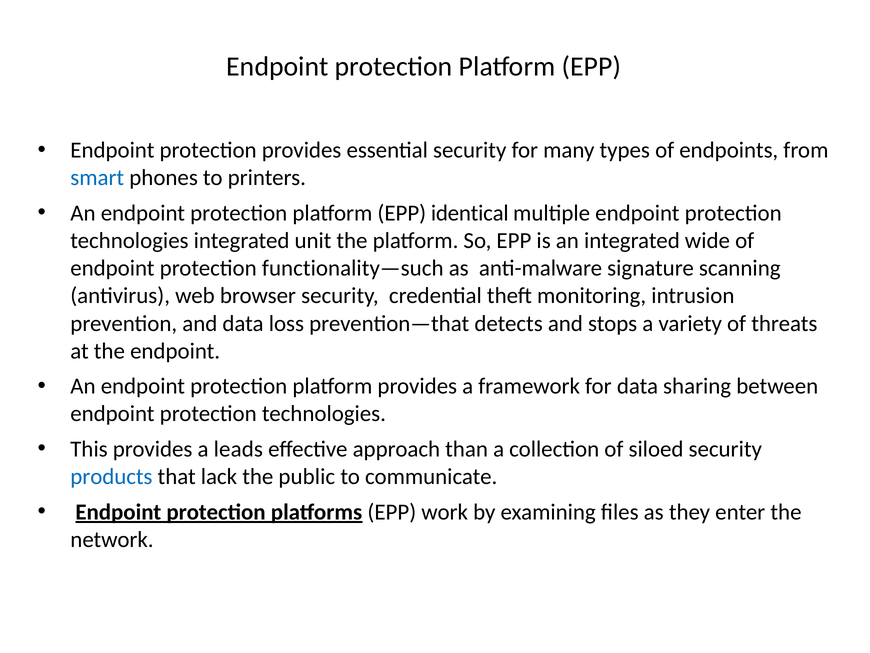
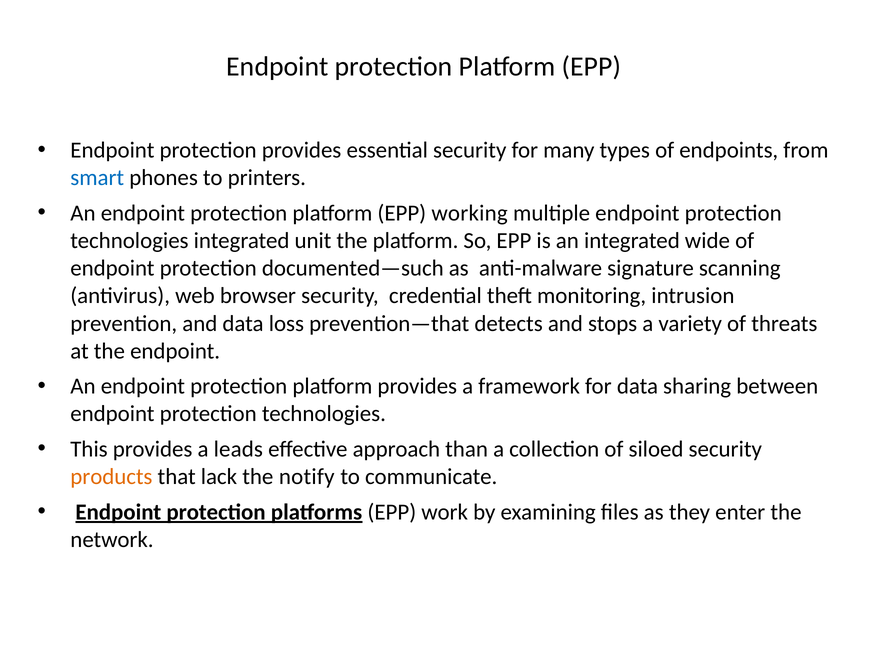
identical: identical -> working
functionality—such: functionality—such -> documented—such
products colour: blue -> orange
public: public -> notify
